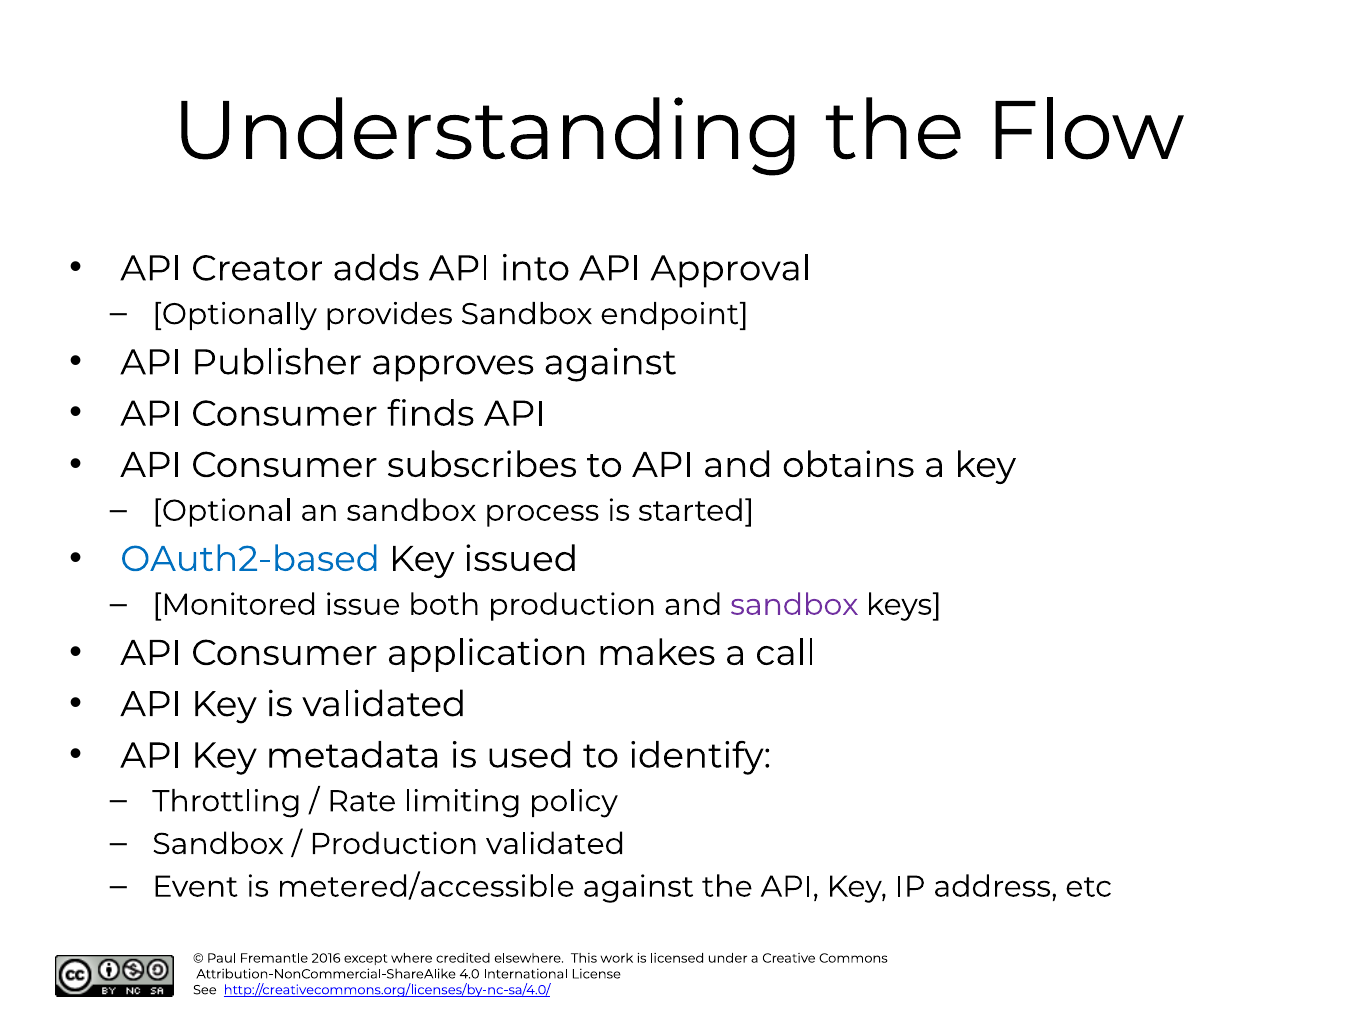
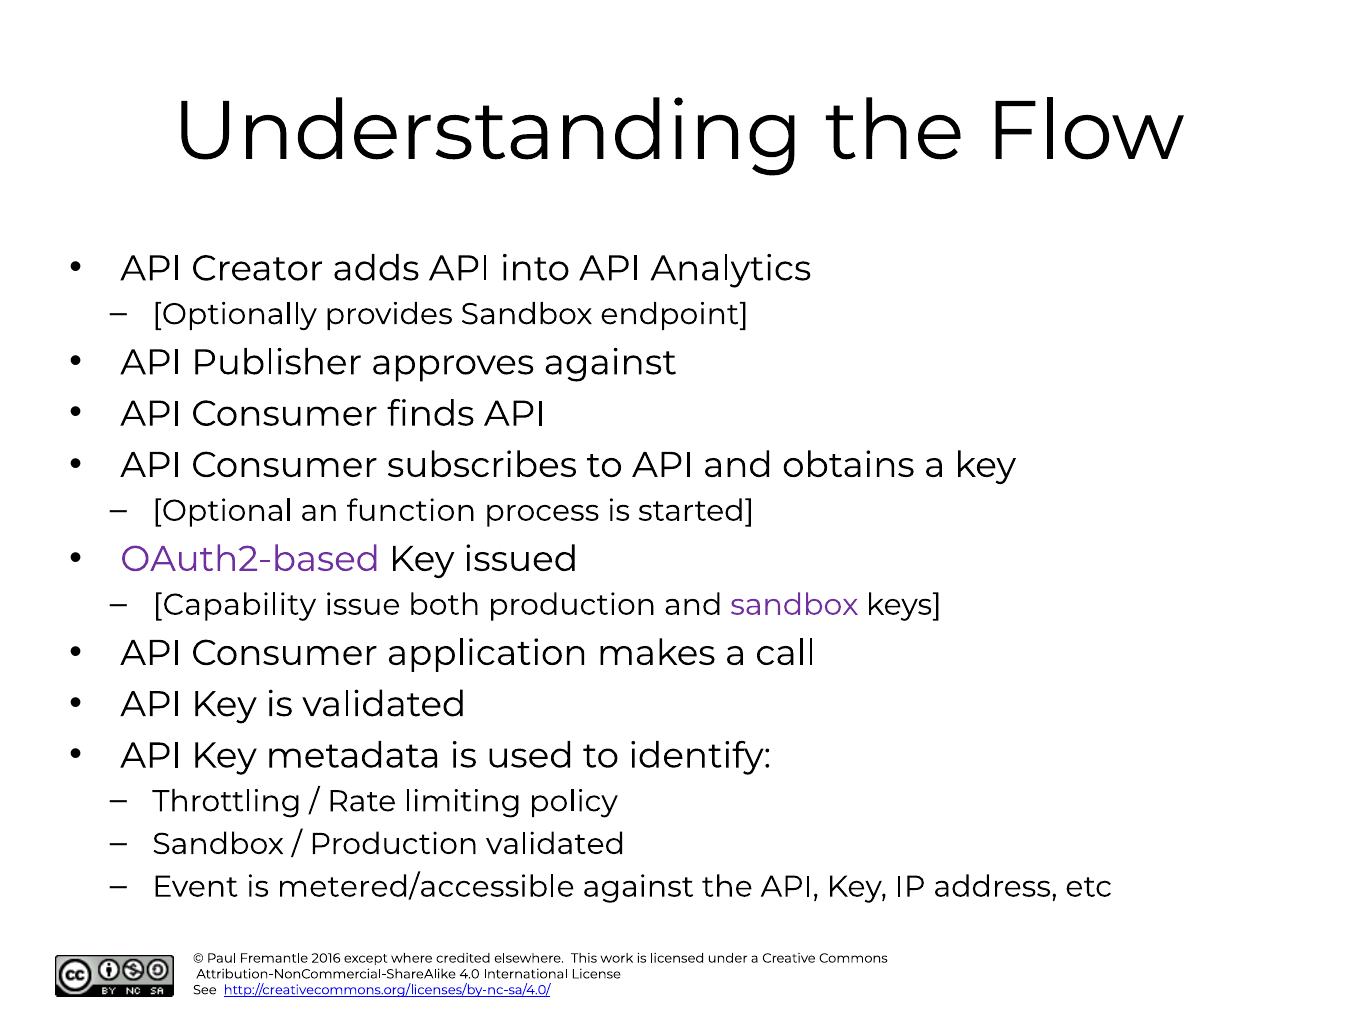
Approval: Approval -> Analytics
an sandbox: sandbox -> function
OAuth2-based colour: blue -> purple
Monitored: Monitored -> Capability
